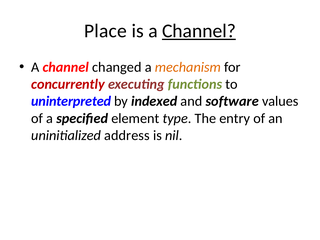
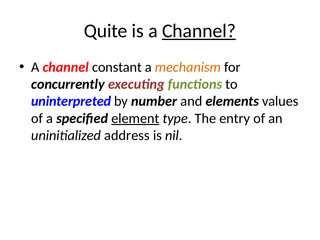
Place: Place -> Quite
changed: changed -> constant
concurrently colour: red -> black
indexed: indexed -> number
software: software -> elements
element underline: none -> present
